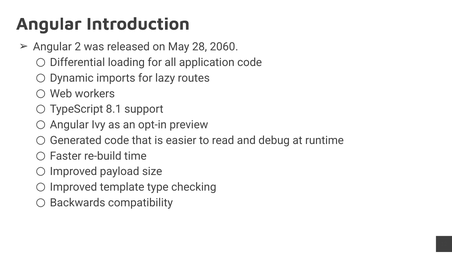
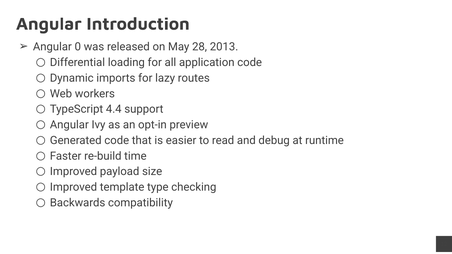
2: 2 -> 0
2060: 2060 -> 2013
8.1: 8.1 -> 4.4
